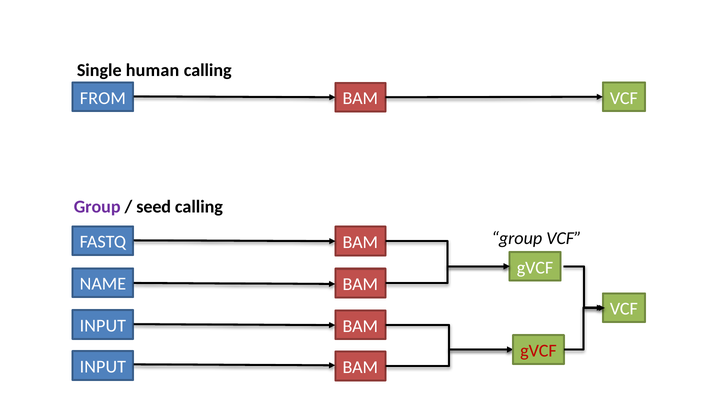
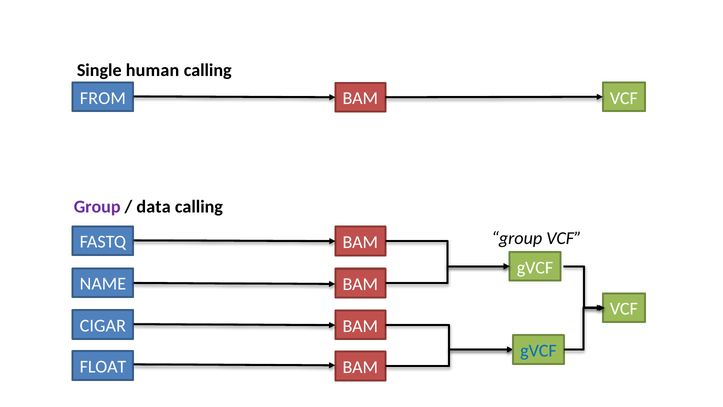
seed: seed -> data
INPUT at (103, 325): INPUT -> CIGAR
gVCF at (538, 350) colour: red -> blue
INPUT at (103, 367): INPUT -> FLOAT
